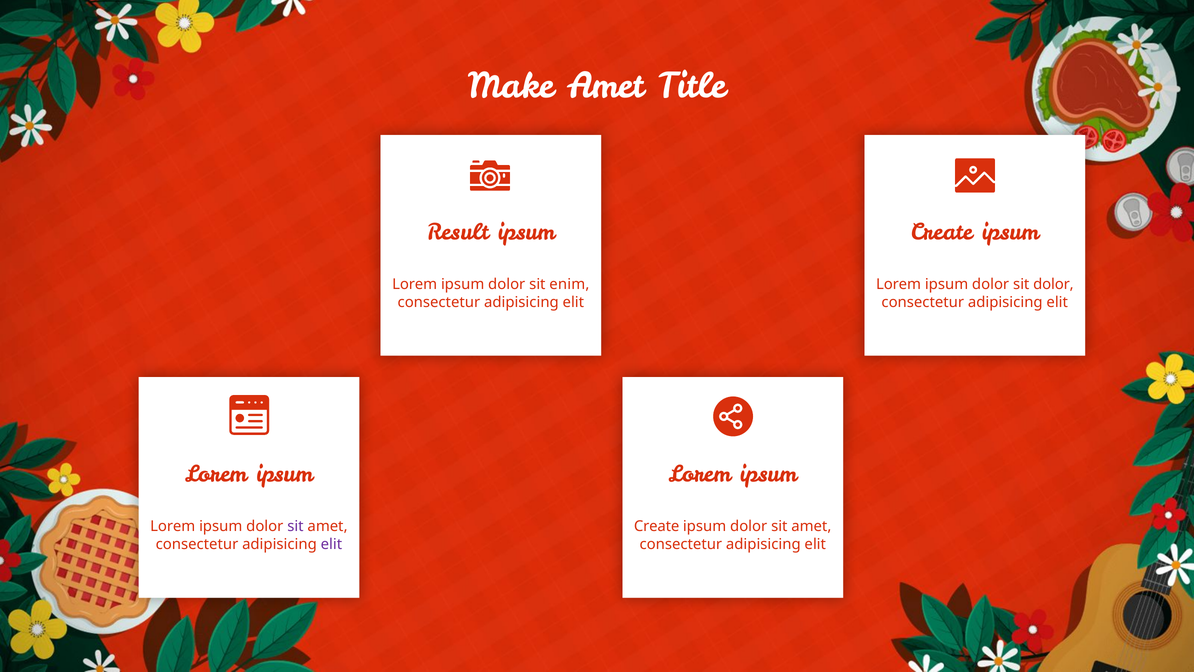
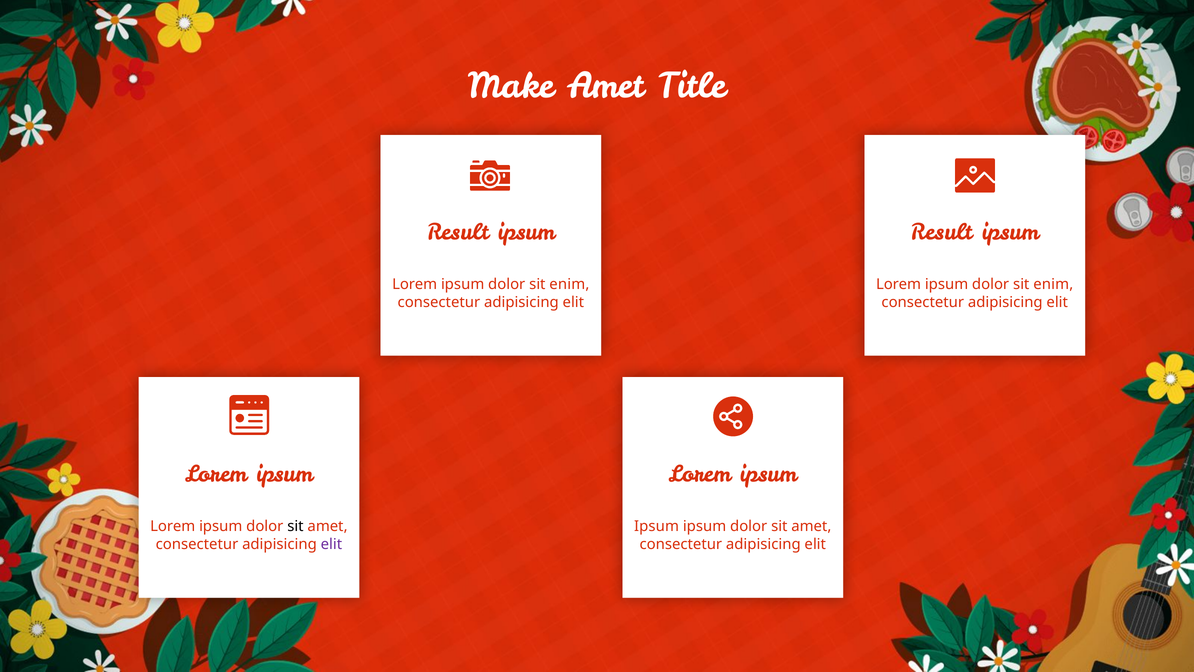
Create at (942, 232): Create -> Result
dolor at (1053, 284): dolor -> enim
sit at (295, 526) colour: purple -> black
Create at (657, 526): Create -> Ipsum
